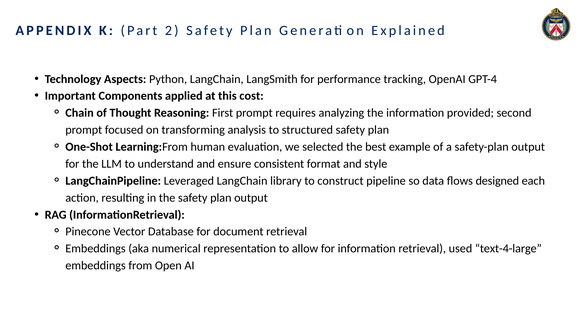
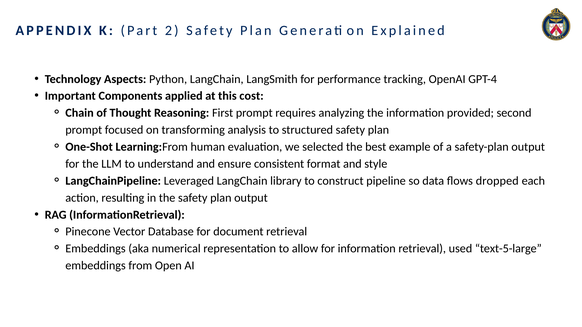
designed: designed -> dropped
text-4-large: text-4-large -> text-5-large
